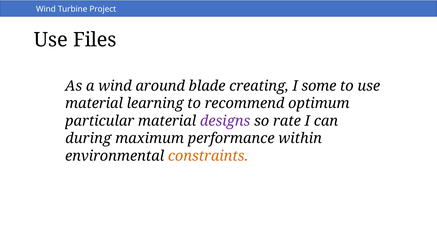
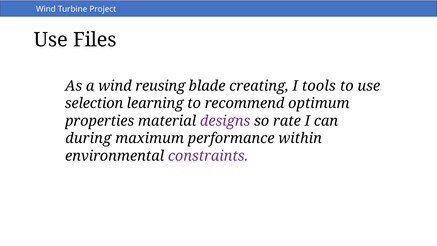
around: around -> reusing
some: some -> tools
material at (94, 103): material -> selection
particular: particular -> properties
constraints colour: orange -> purple
